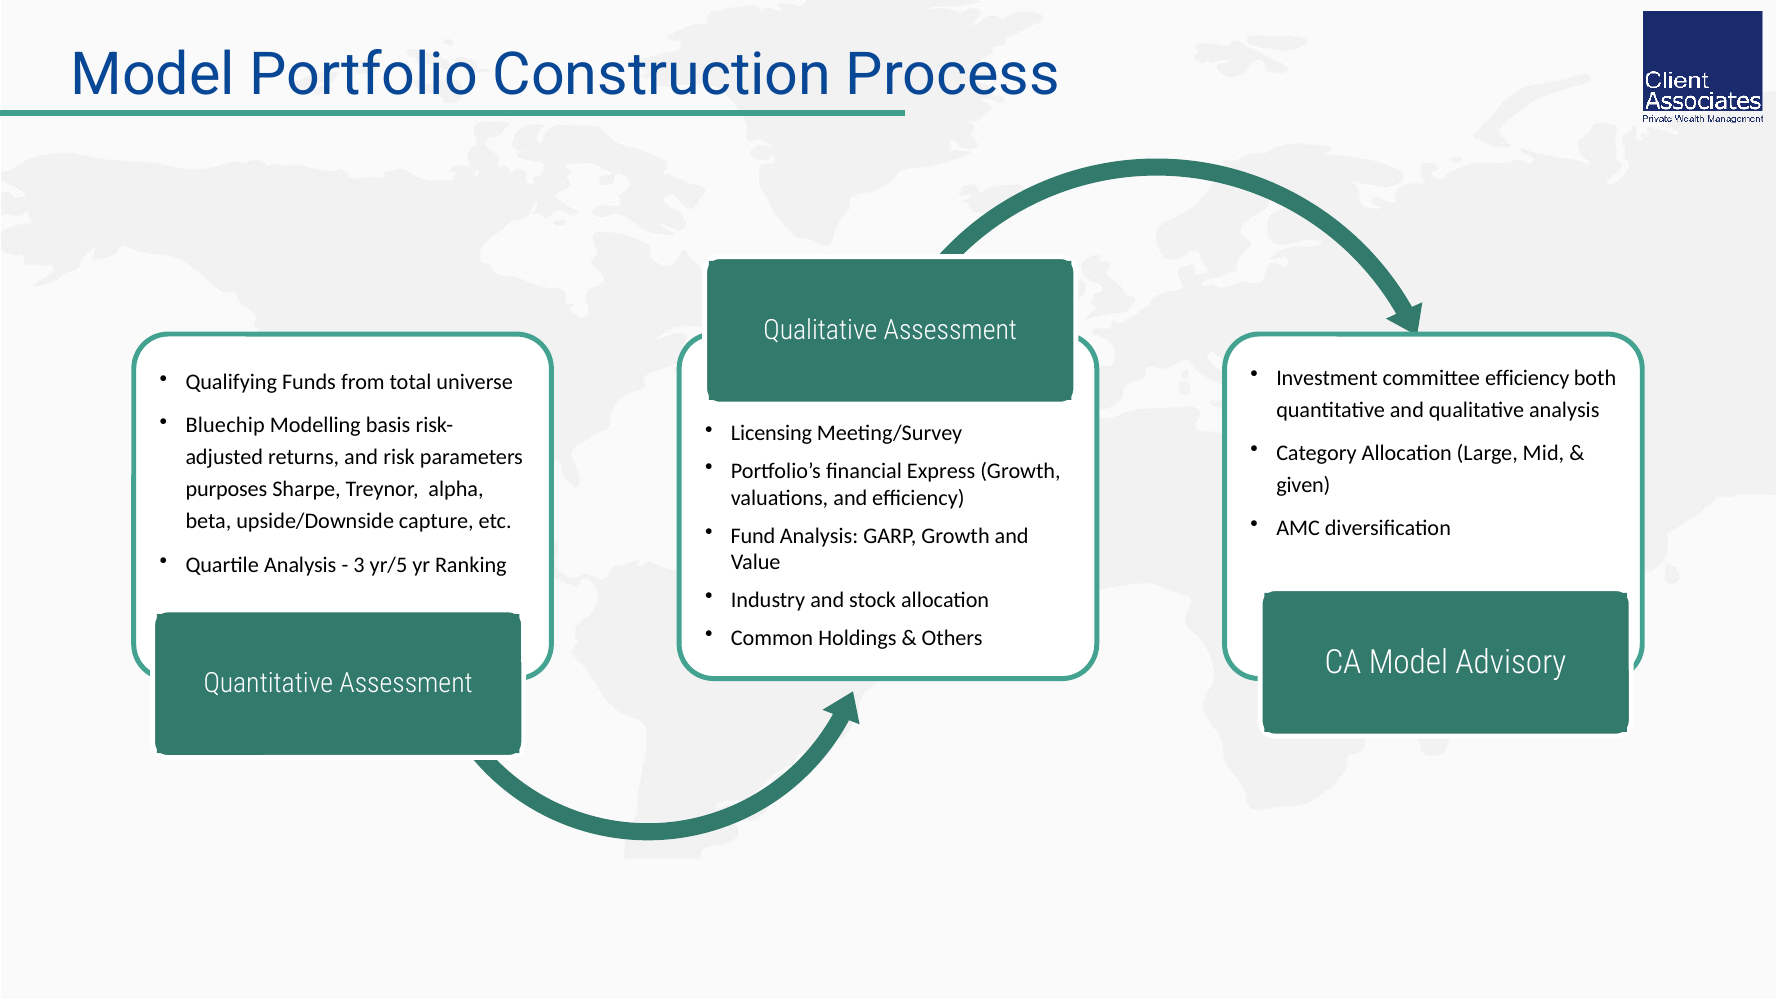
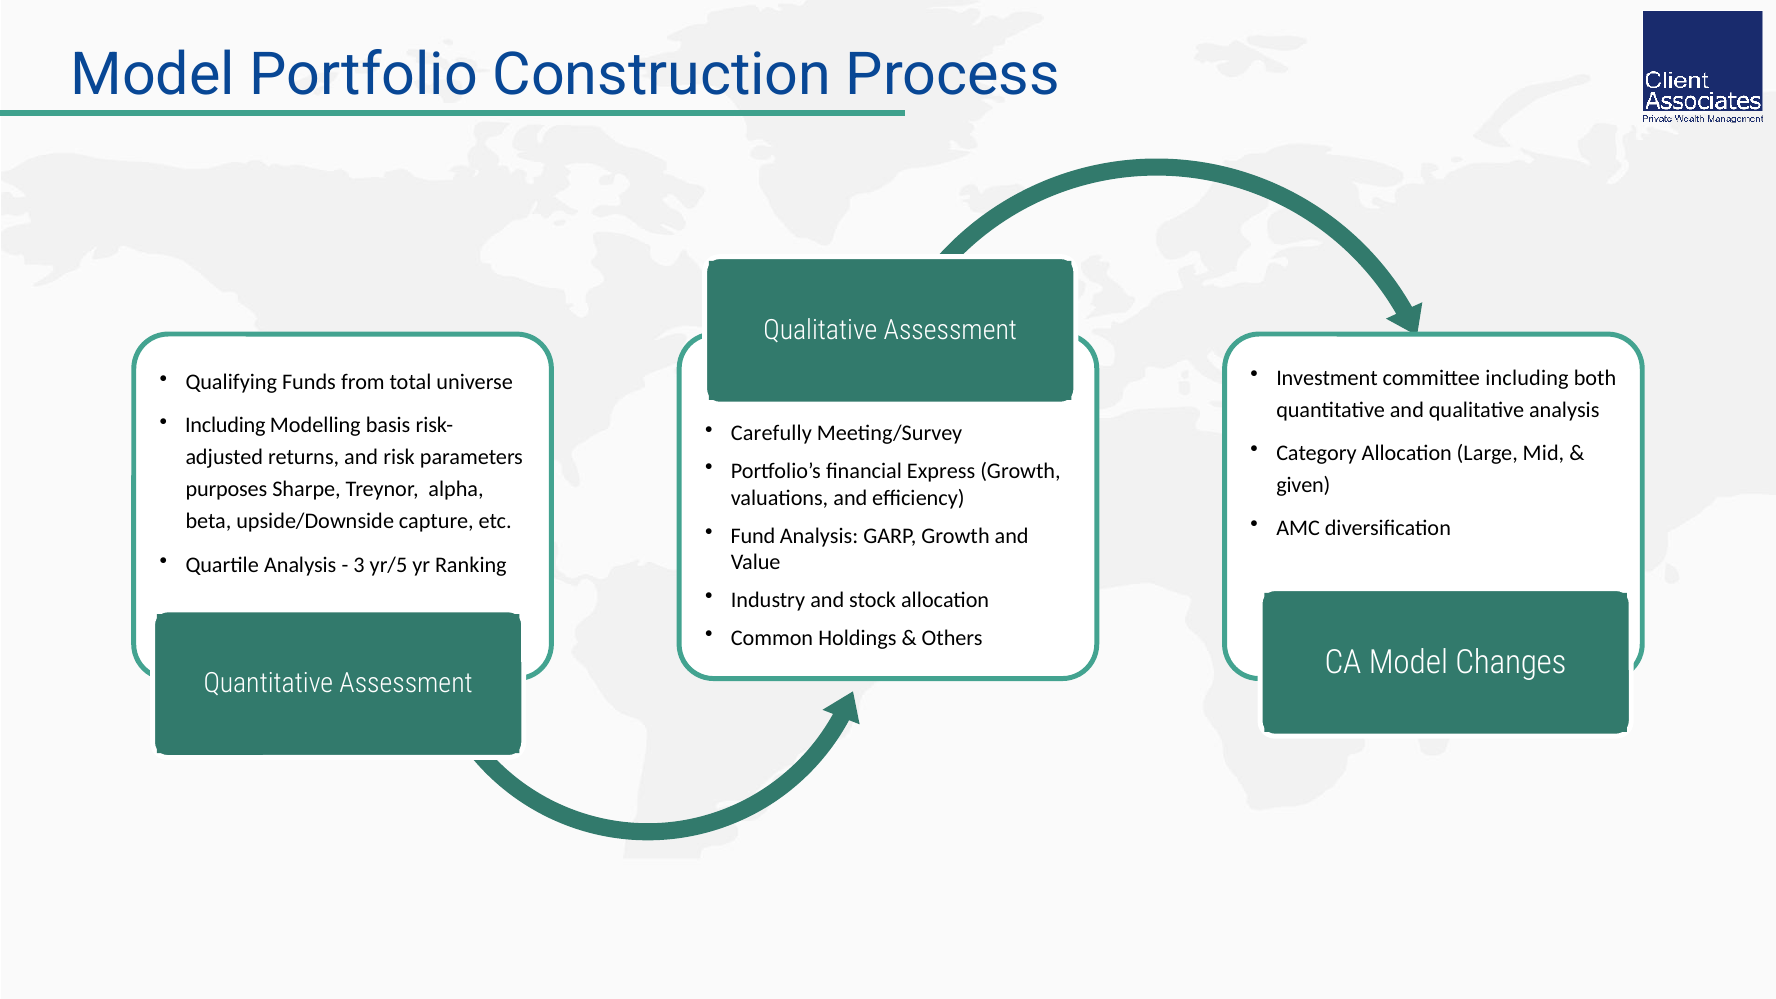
committee efficiency: efficiency -> including
Bluechip at (225, 426): Bluechip -> Including
Licensing: Licensing -> Carefully
Advisory: Advisory -> Changes
